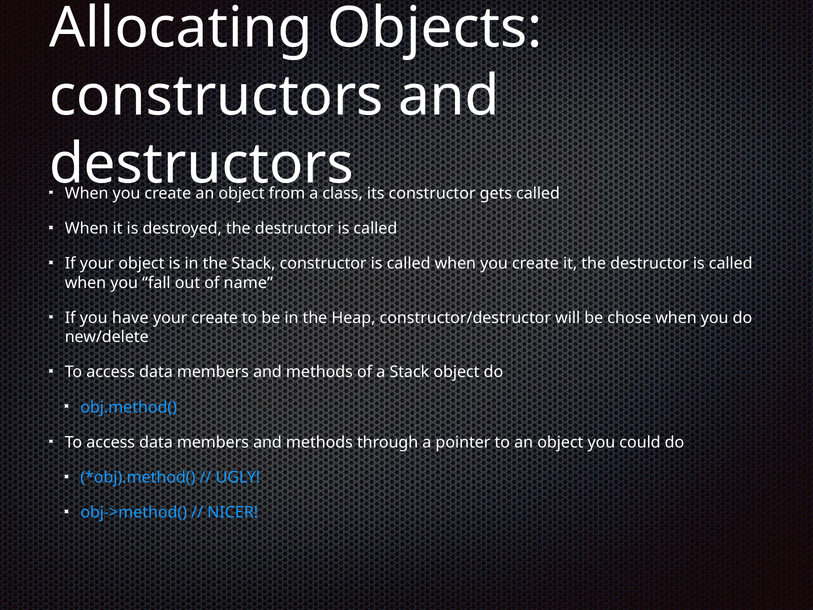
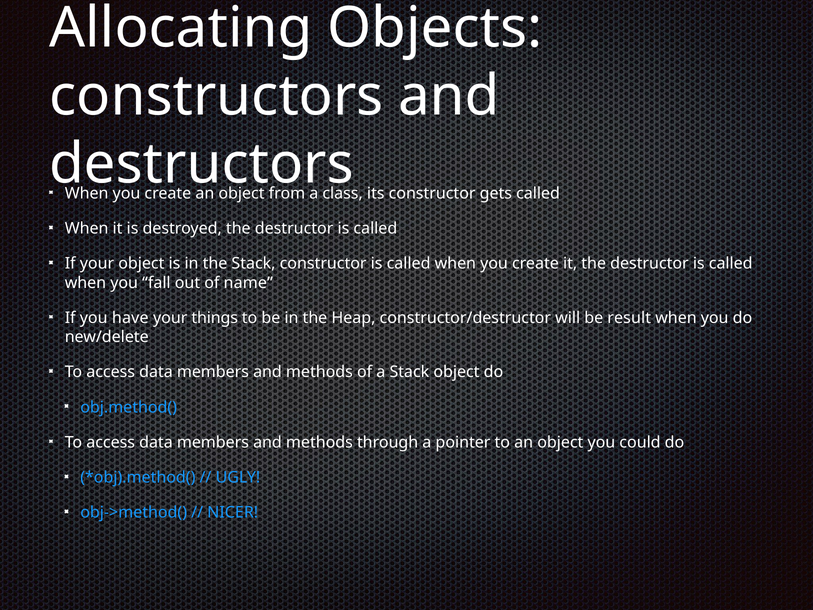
your create: create -> things
chose: chose -> result
